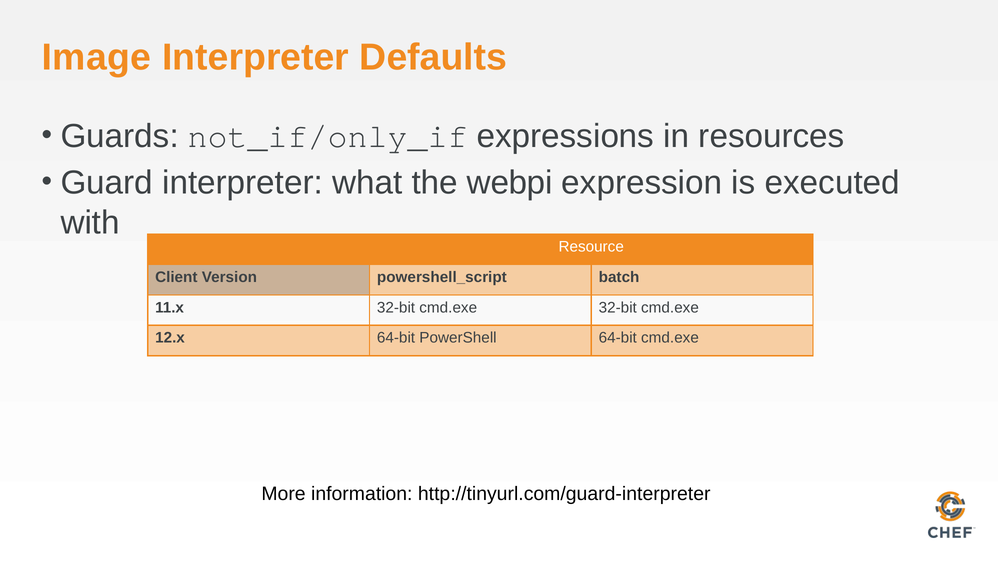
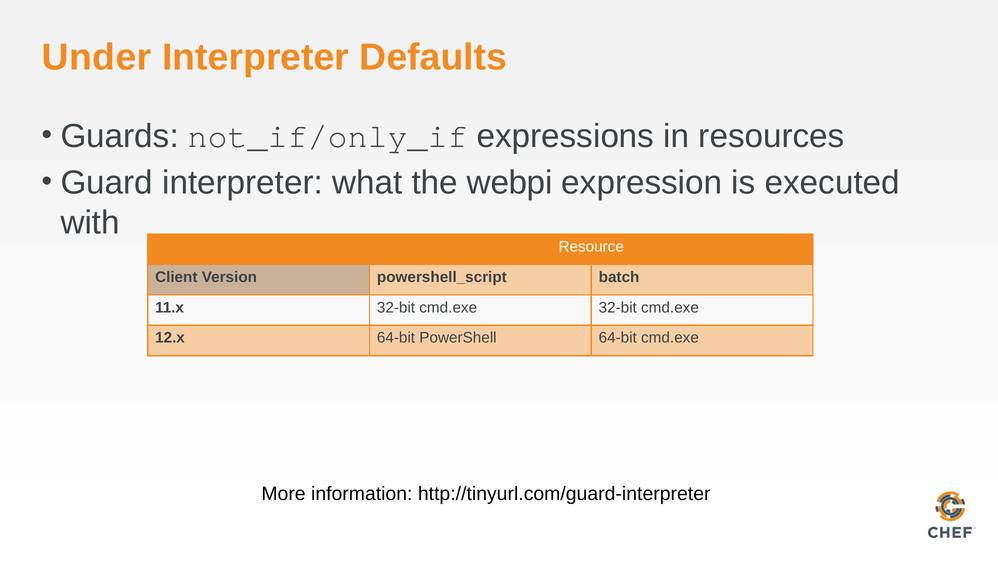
Image: Image -> Under
